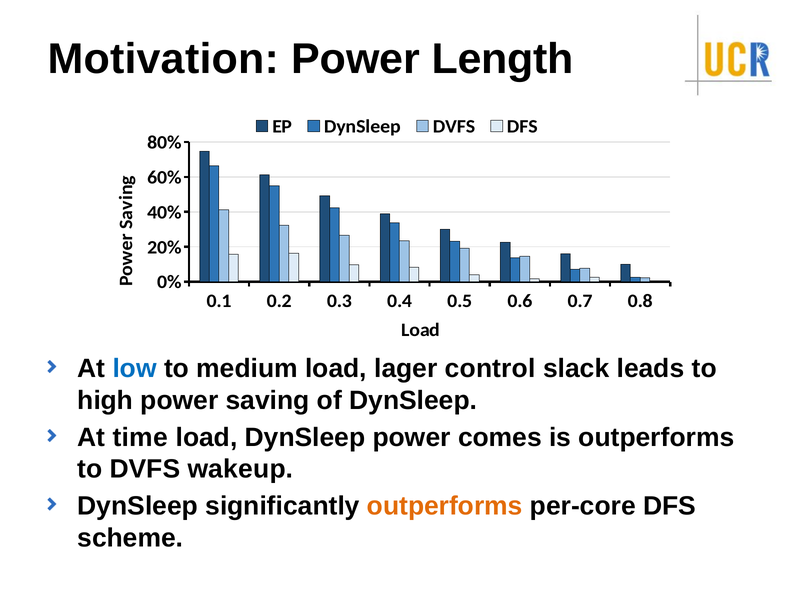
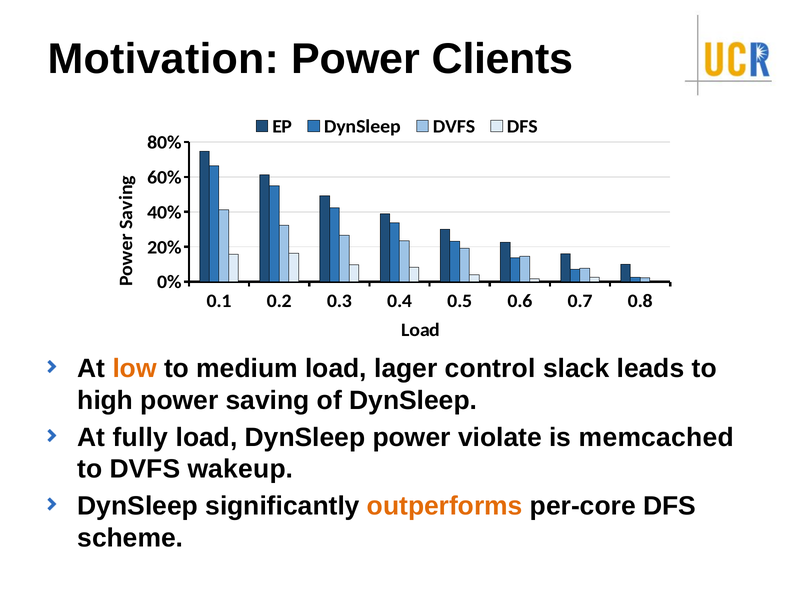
Length: Length -> Clients
low colour: blue -> orange
time: time -> fully
comes: comes -> violate
is outperforms: outperforms -> memcached
